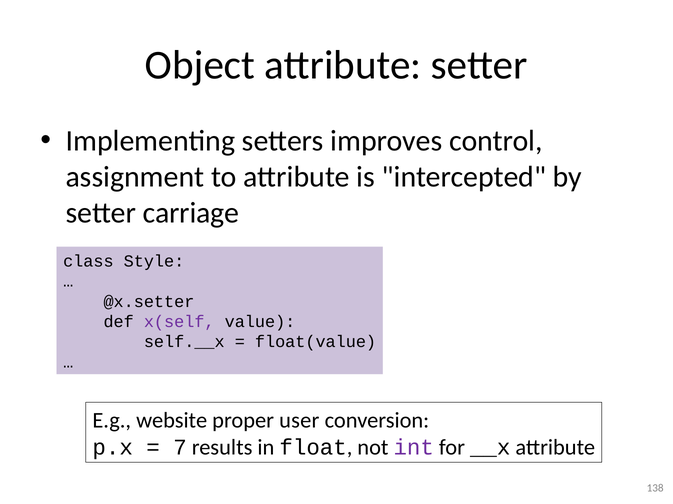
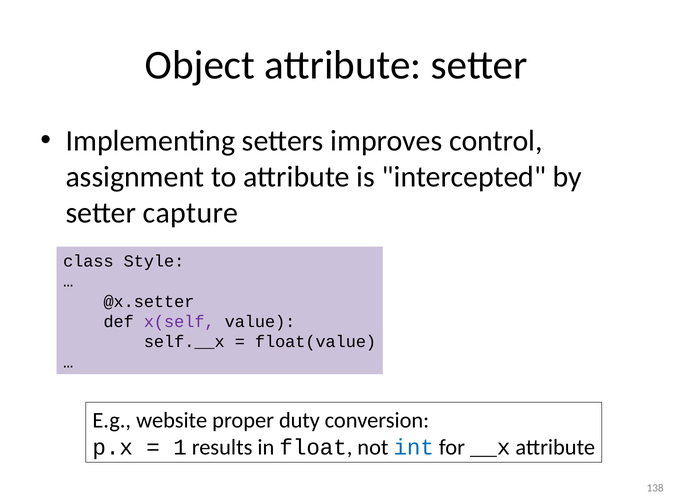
carriage: carriage -> capture
user: user -> duty
7: 7 -> 1
int colour: purple -> blue
